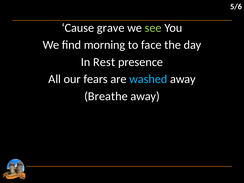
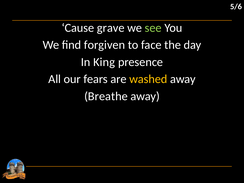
morning: morning -> forgiven
Rest: Rest -> King
washed colour: light blue -> yellow
